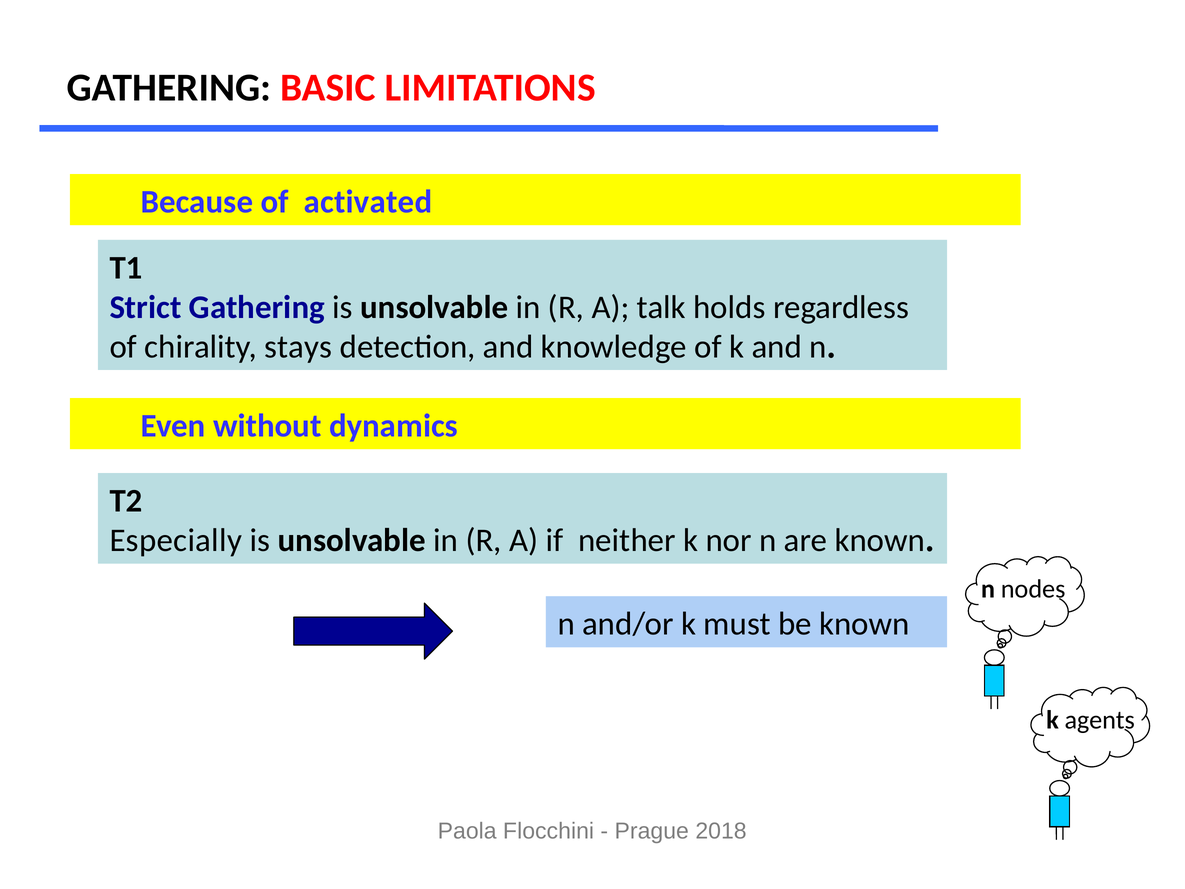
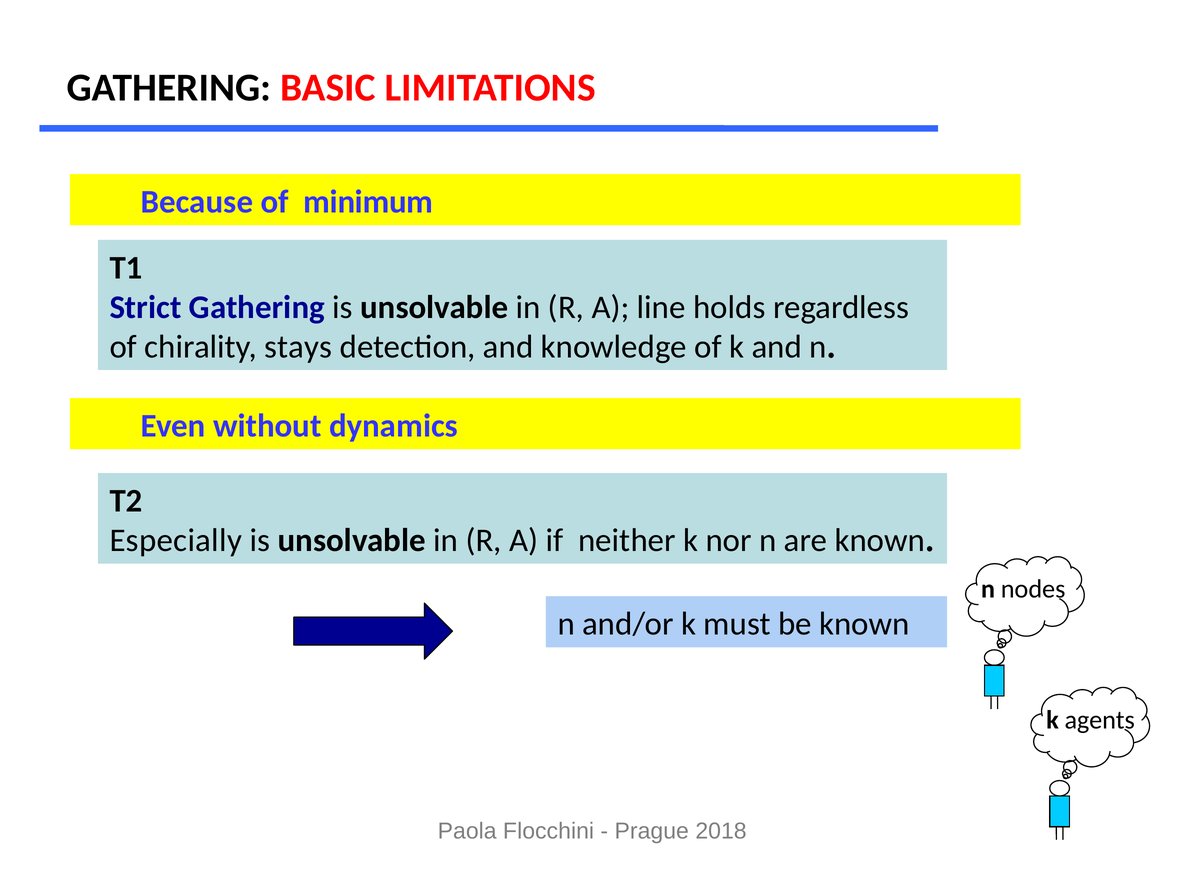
activated: activated -> minimum
talk: talk -> line
